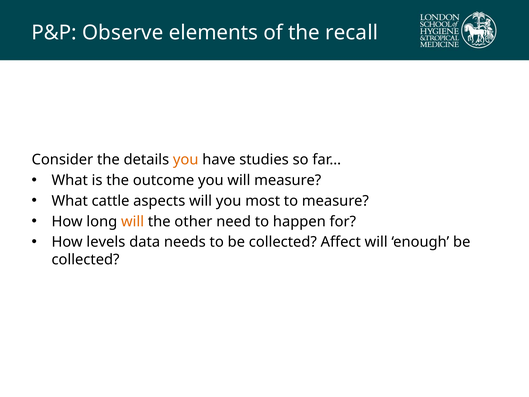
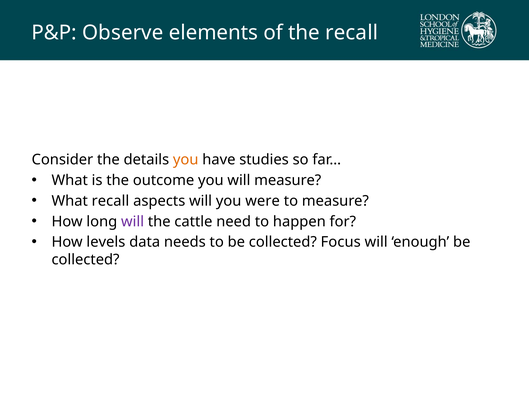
What cattle: cattle -> recall
most: most -> were
will at (133, 221) colour: orange -> purple
other: other -> cattle
Affect: Affect -> Focus
